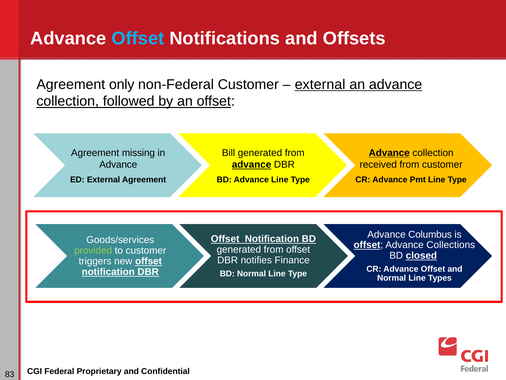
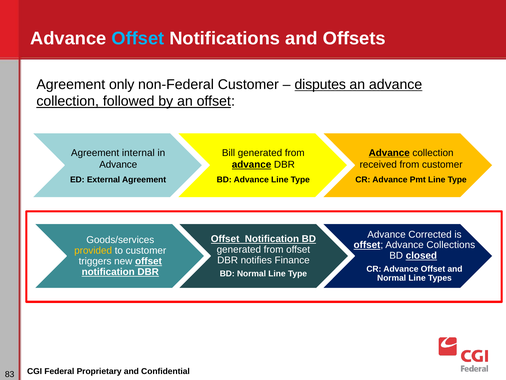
external at (320, 84): external -> disputes
missing: missing -> internal
Columbus: Columbus -> Corrected
provided colour: light green -> yellow
